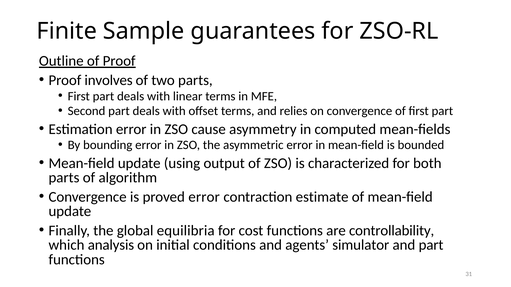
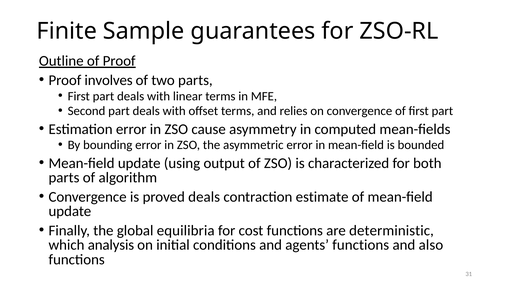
proved error: error -> deals
controllability: controllability -> deterministic
agents simulator: simulator -> functions
and part: part -> also
